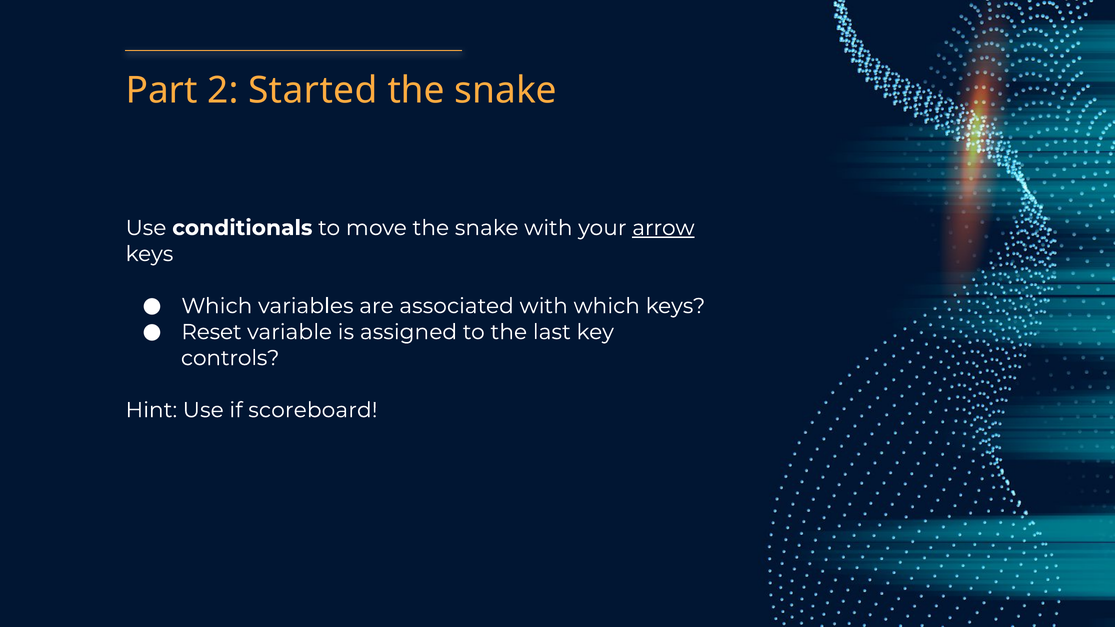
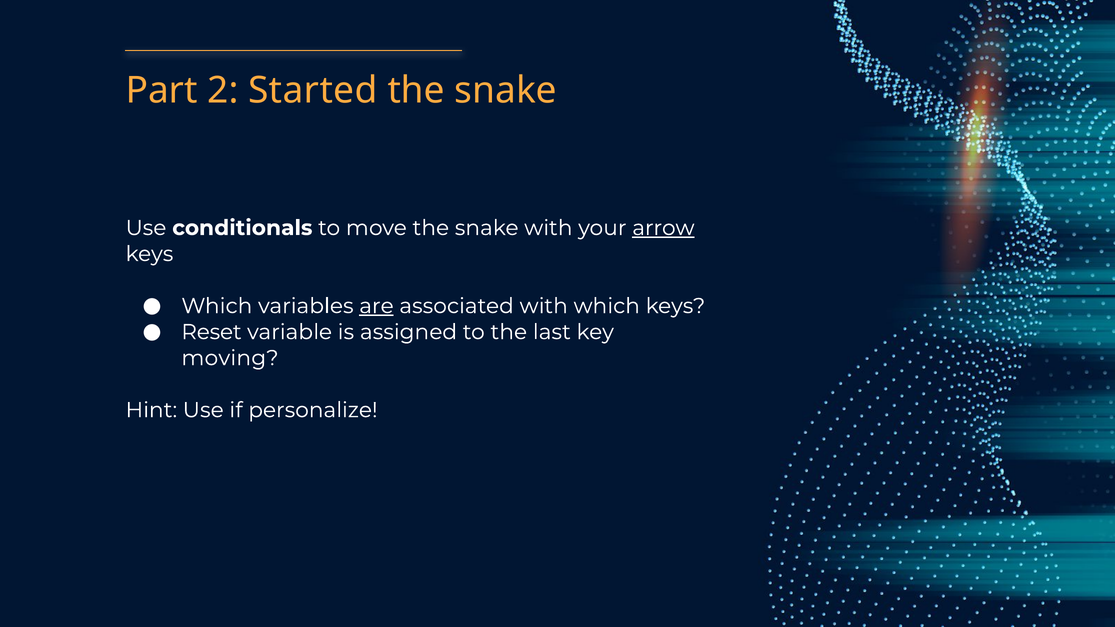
are underline: none -> present
controls: controls -> moving
scoreboard: scoreboard -> personalize
